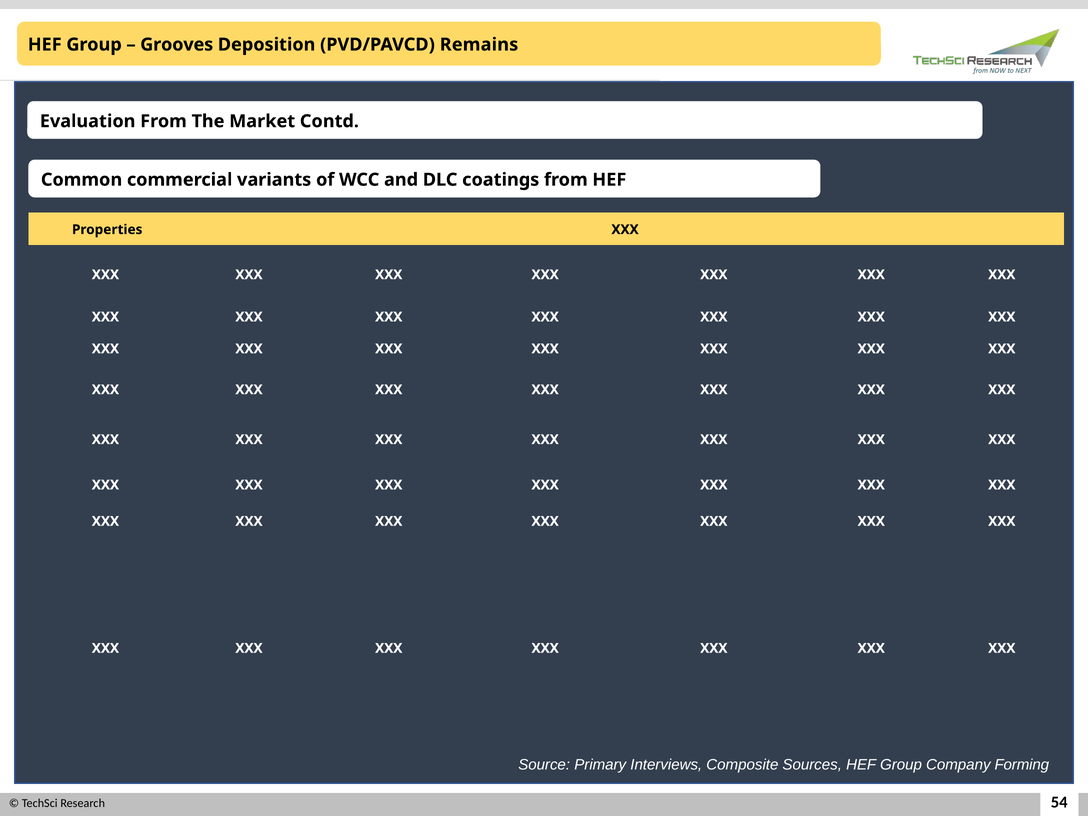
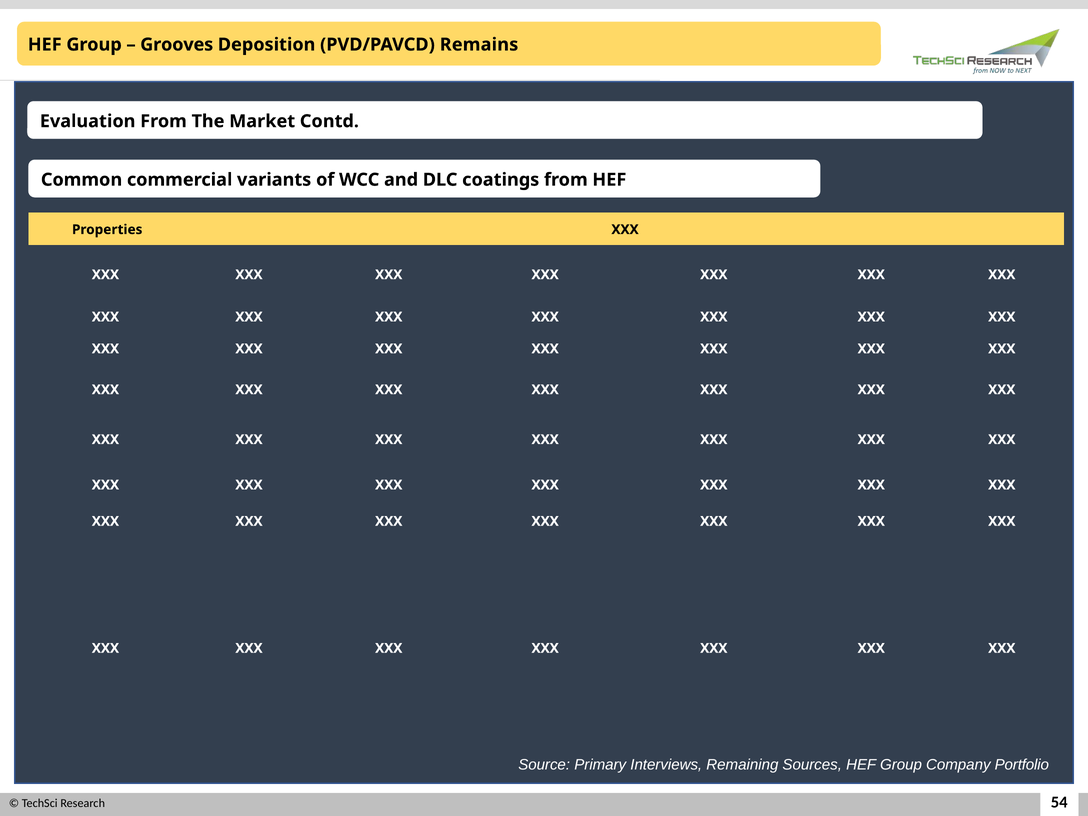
Composite: Composite -> Remaining
Forming: Forming -> Portfolio
